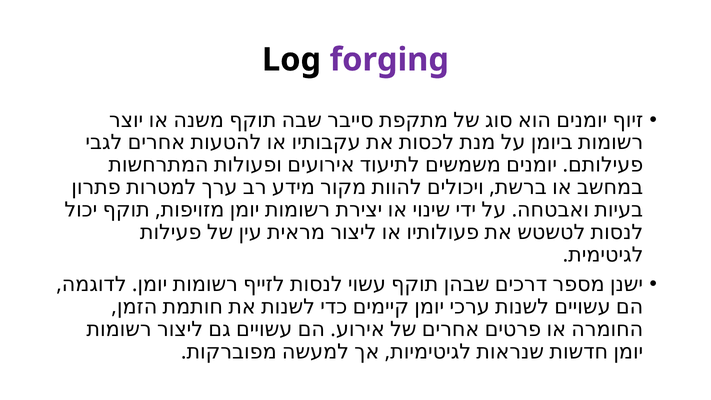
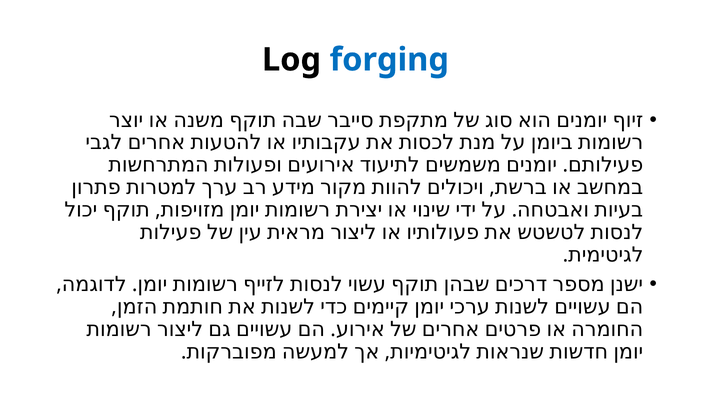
forging colour: purple -> blue
